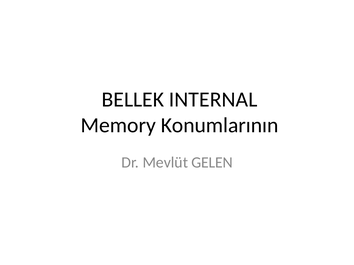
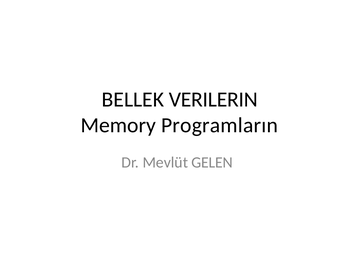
INTERNAL: INTERNAL -> VERILERIN
Konumlarının: Konumlarının -> Programların
